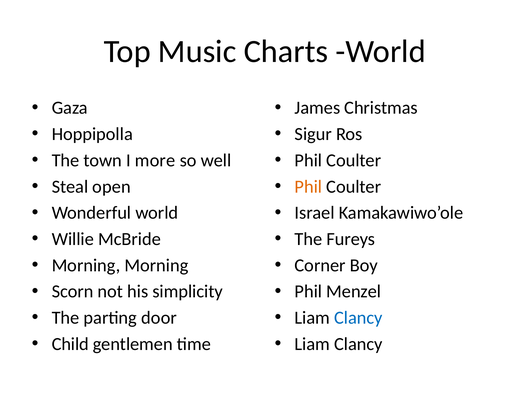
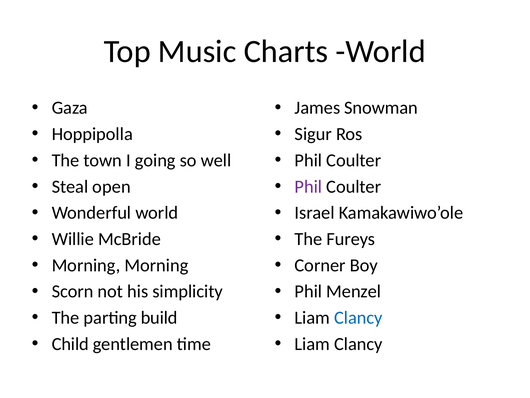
Christmas: Christmas -> Snowman
more: more -> going
Phil at (308, 186) colour: orange -> purple
door: door -> build
